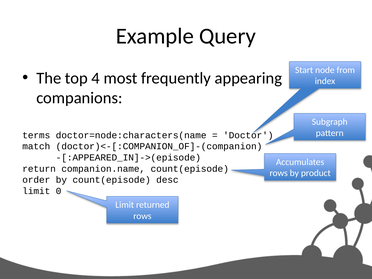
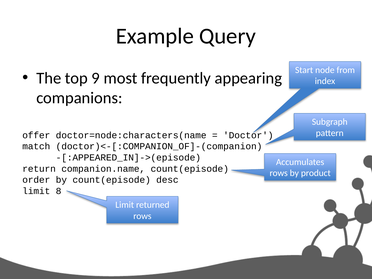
4: 4 -> 9
terms: terms -> offer
0: 0 -> 8
